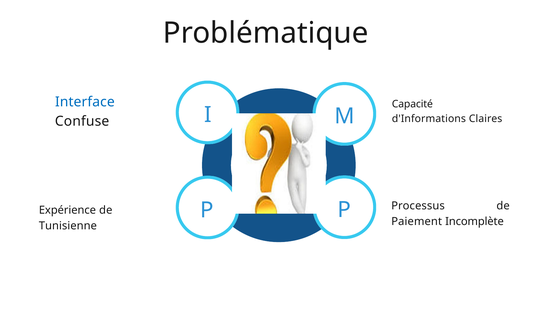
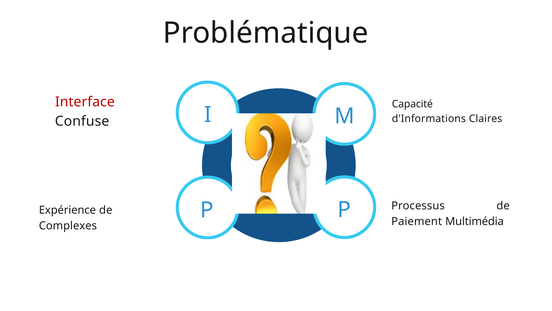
Interface colour: blue -> red
Incomplète: Incomplète -> Multimédia
Tunisienne: Tunisienne -> Complexes
